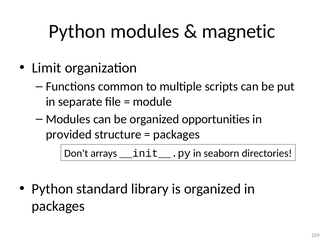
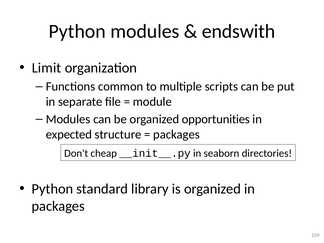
magnetic: magnetic -> endswith
provided: provided -> expected
arrays: arrays -> cheap
